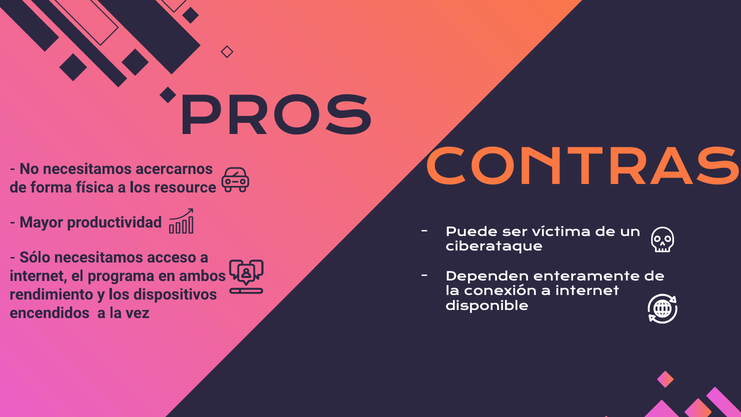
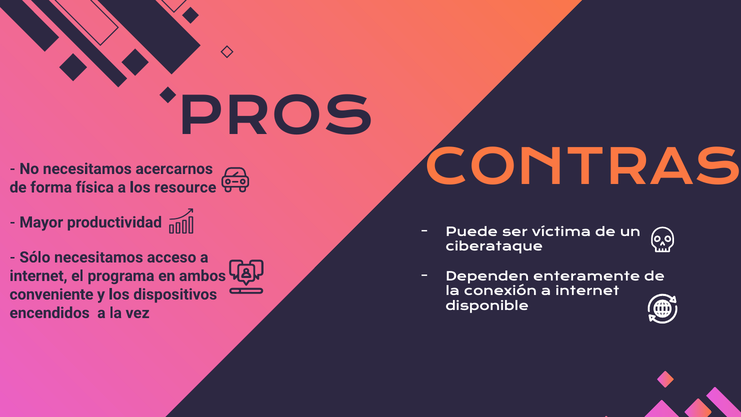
rendimiento: rendimiento -> conveniente
